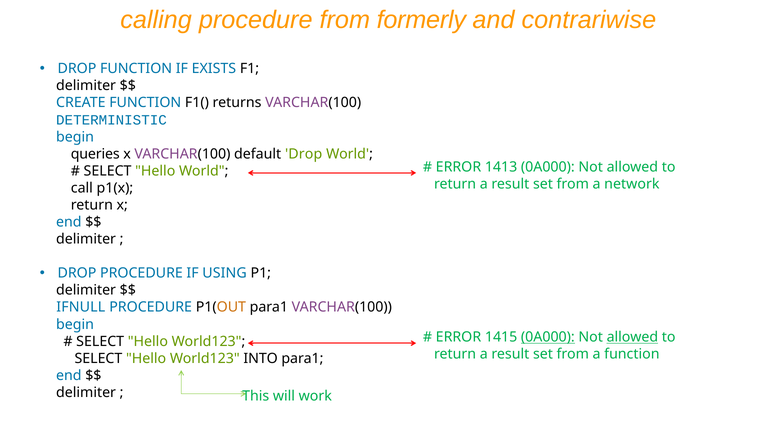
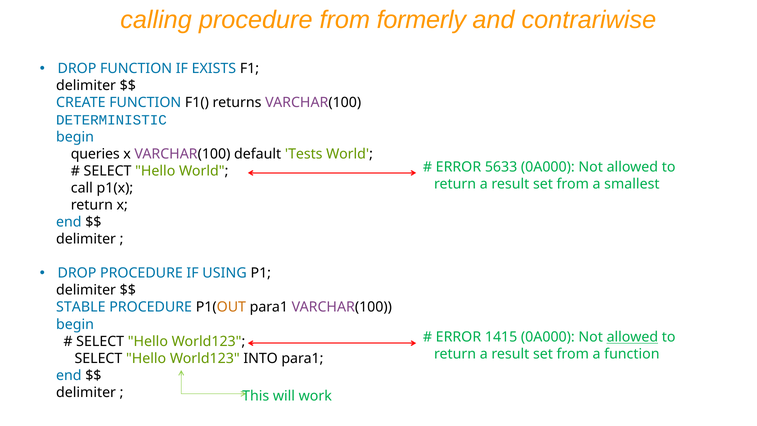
default Drop: Drop -> Tests
1413: 1413 -> 5633
network: network -> smallest
IFNULL: IFNULL -> STABLE
0A000 at (548, 337) underline: present -> none
